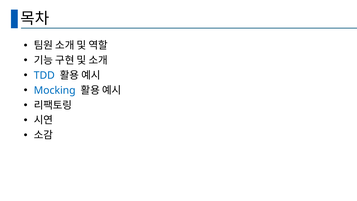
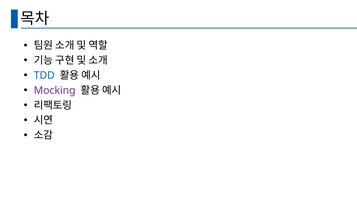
Mocking colour: blue -> purple
